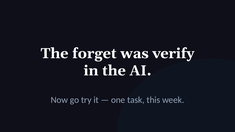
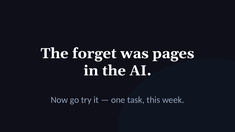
verify: verify -> pages
